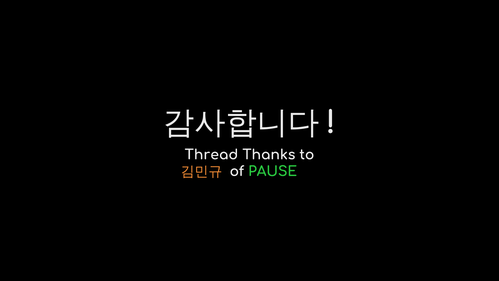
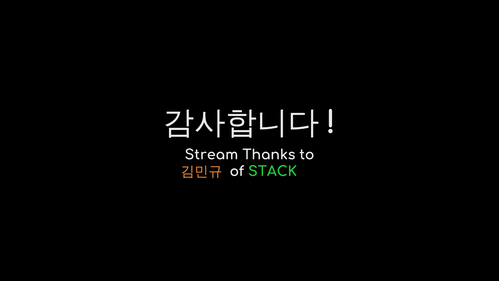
Thread: Thread -> Stream
PAUSE: PAUSE -> STACK
